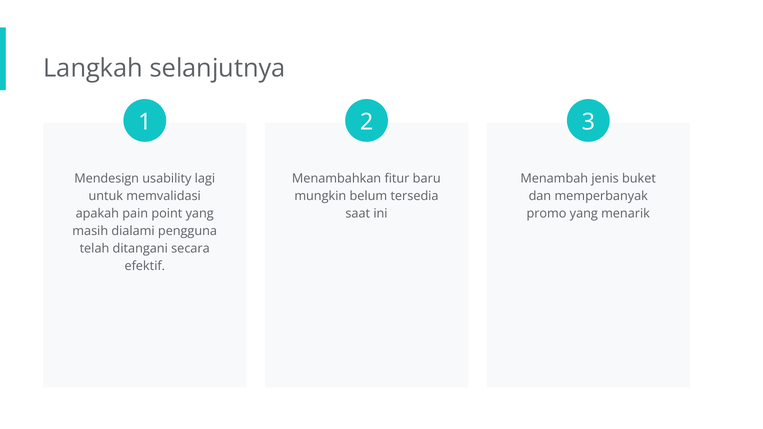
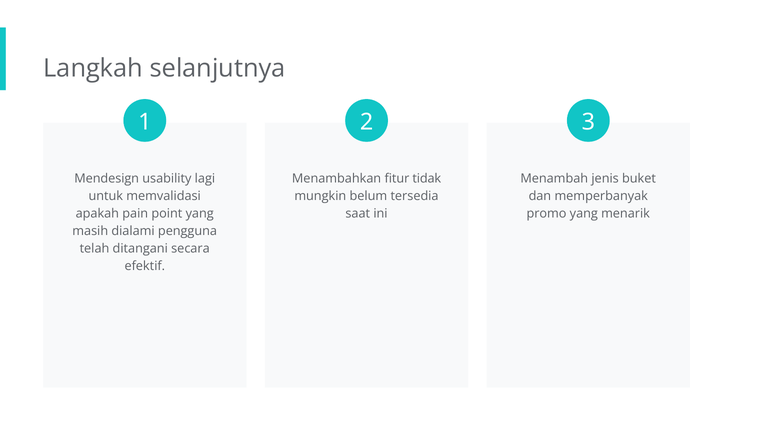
baru: baru -> tidak
